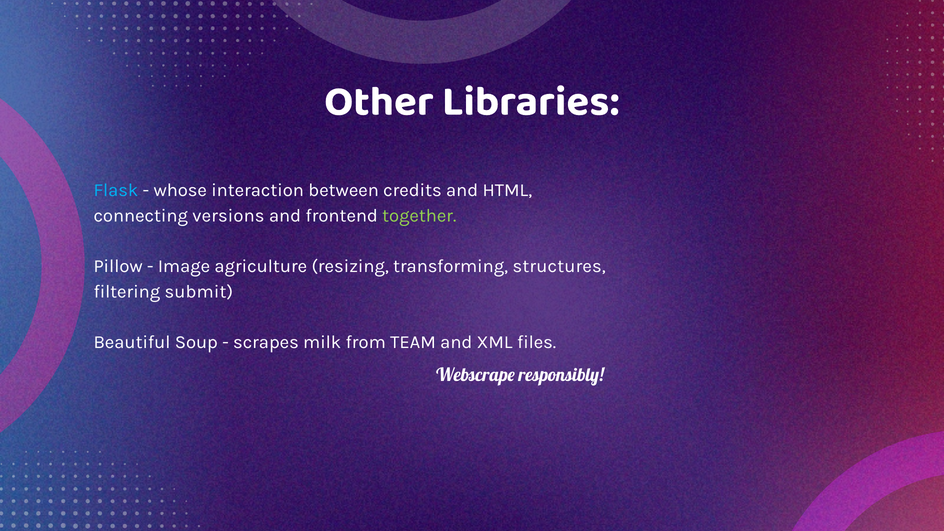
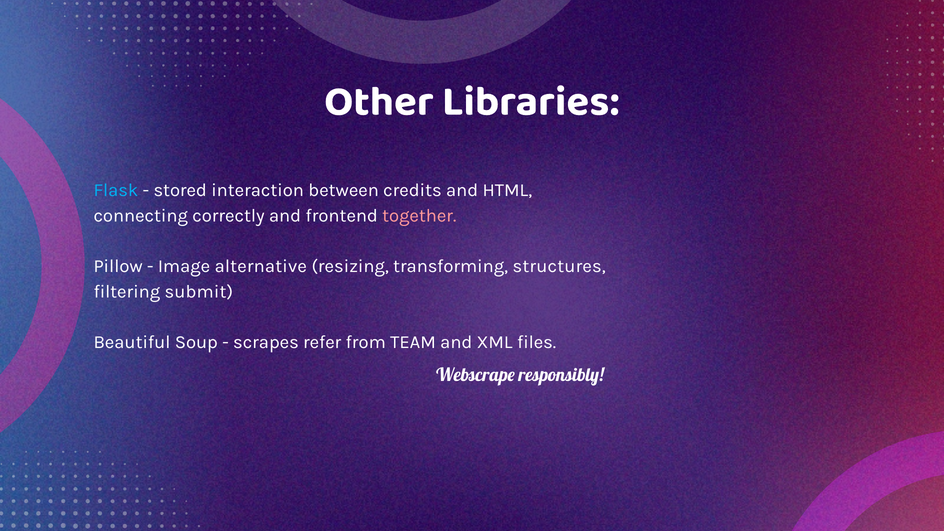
whose: whose -> stored
versions: versions -> correctly
together colour: light green -> pink
agriculture: agriculture -> alternative
milk: milk -> refer
